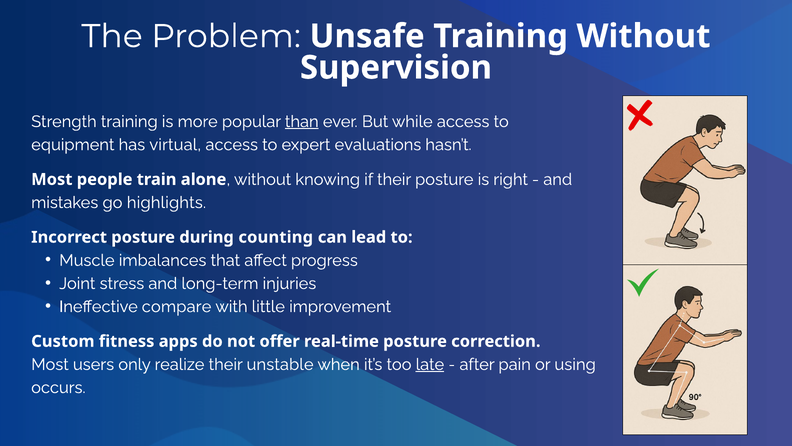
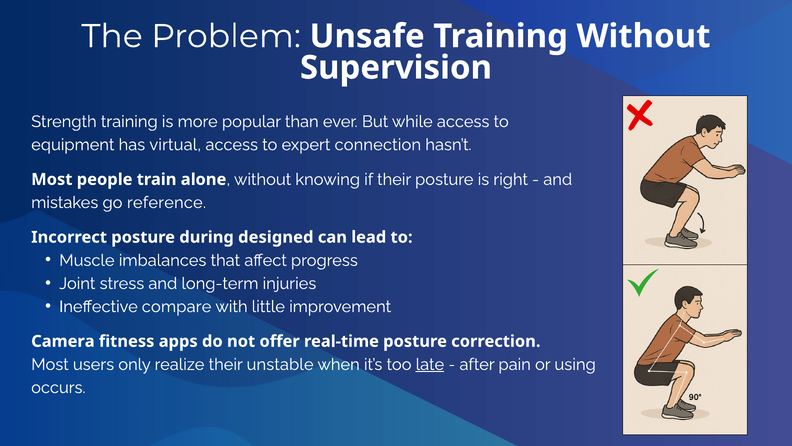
than underline: present -> none
evaluations: evaluations -> connection
highlights: highlights -> reference
counting: counting -> designed
Custom: Custom -> Camera
